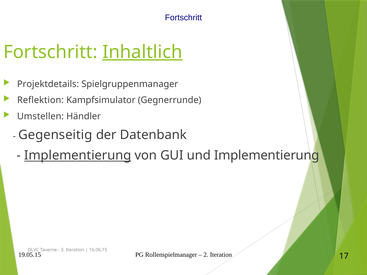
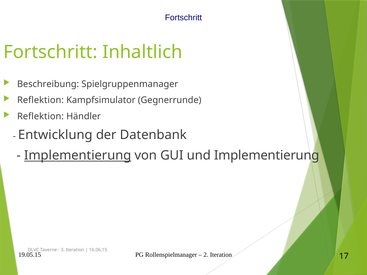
Inhaltlich underline: present -> none
Projektdetails: Projektdetails -> Beschreibung
Umstellen at (40, 116): Umstellen -> Reflektion
Gegenseitig: Gegenseitig -> Entwicklung
